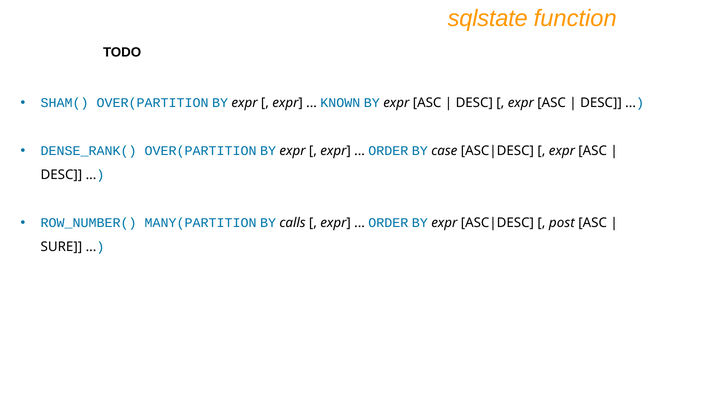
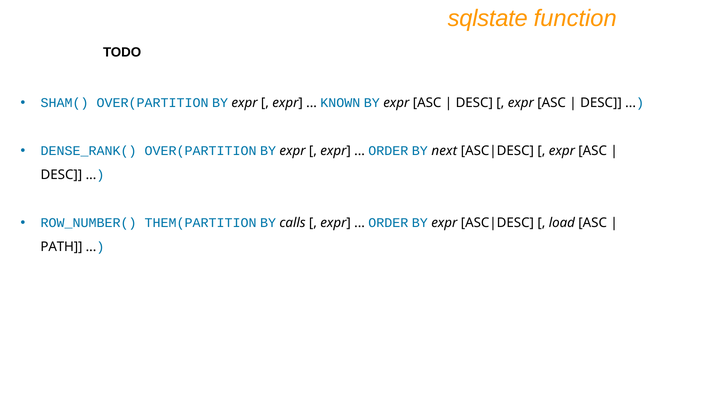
case: case -> next
MANY(PARTITION: MANY(PARTITION -> THEM(PARTITION
post: post -> load
SURE: SURE -> PATH
